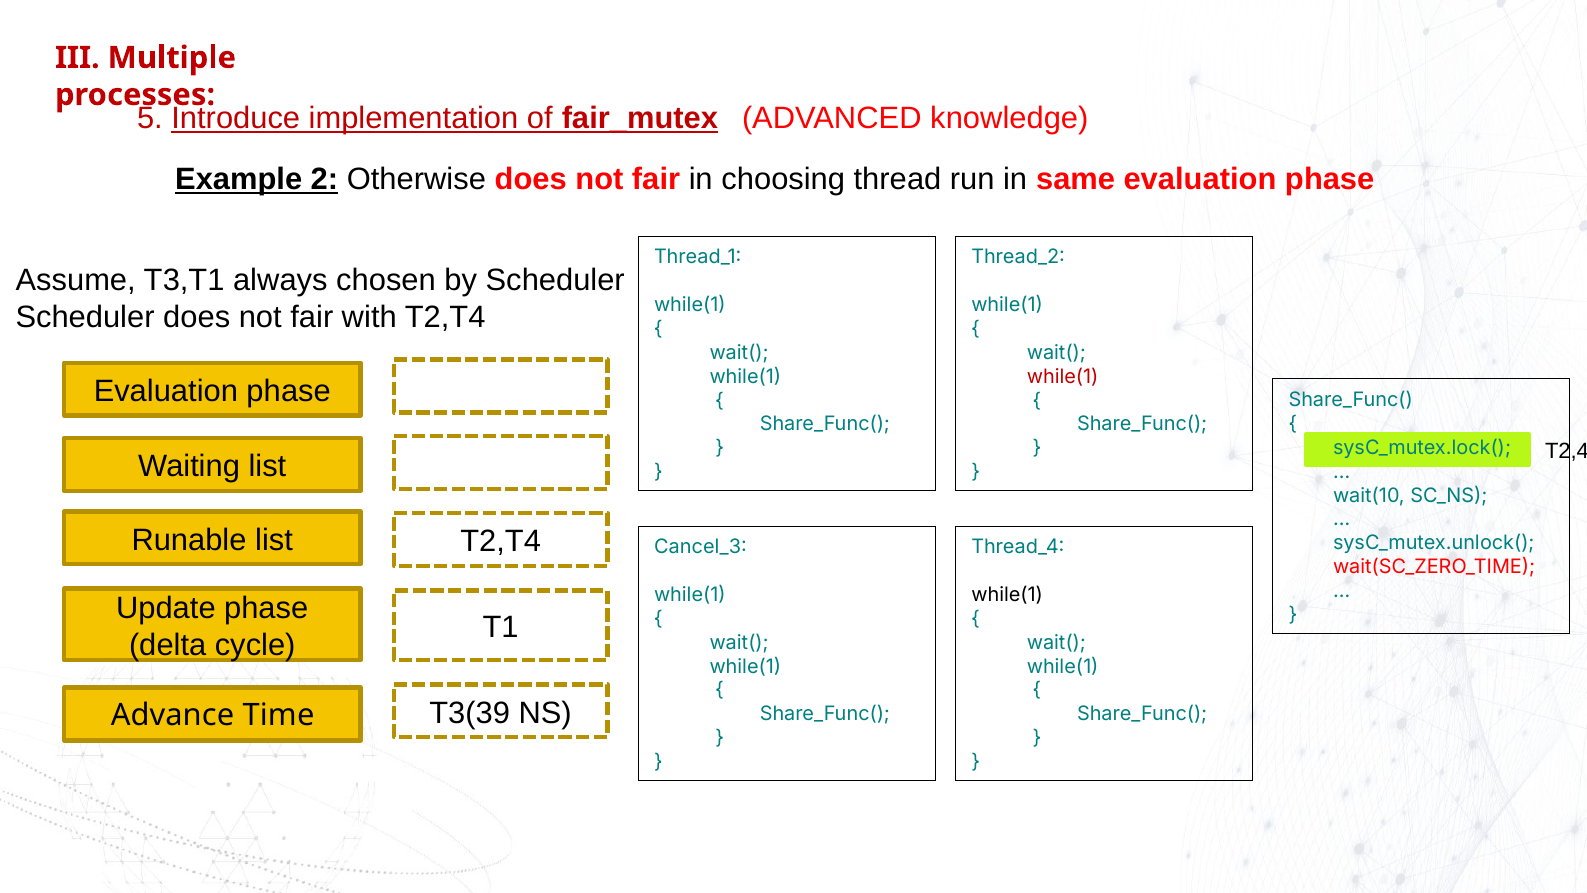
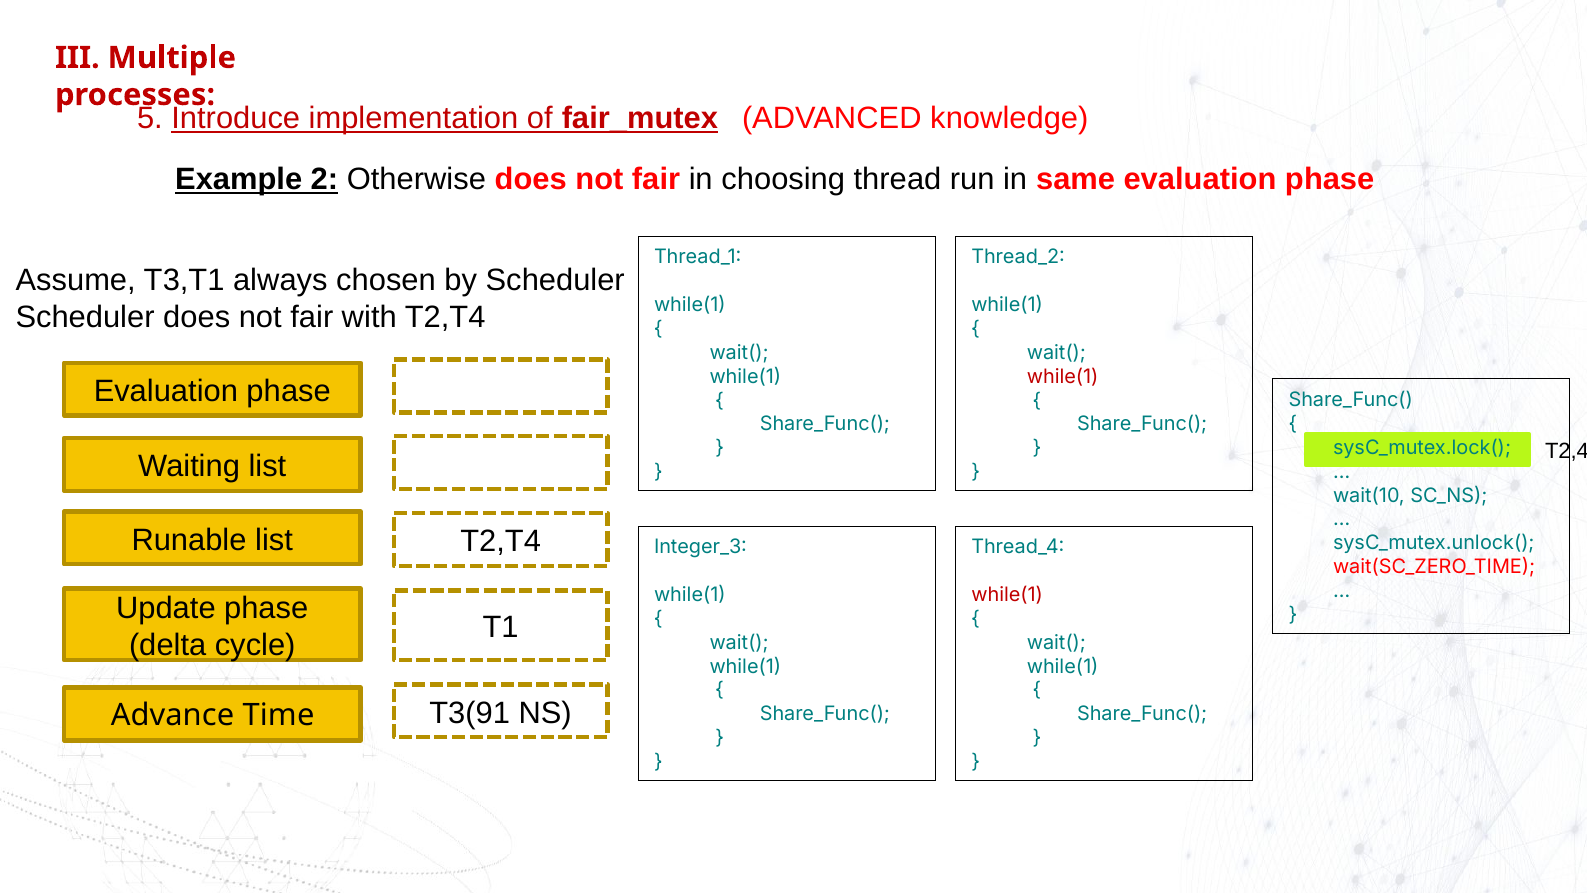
Cancel_3: Cancel_3 -> Integer_3
while(1 at (1007, 595) colour: black -> red
T3(39: T3(39 -> T3(91
